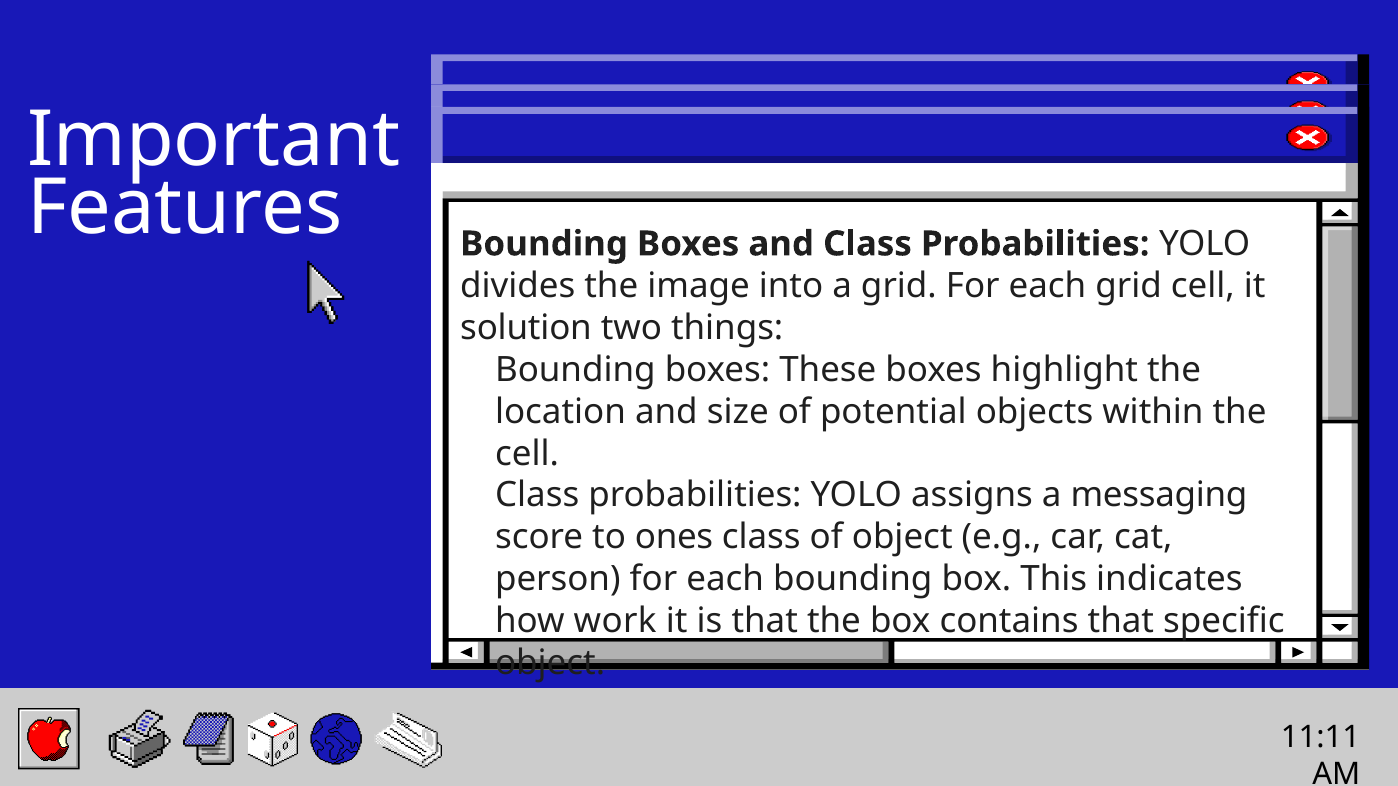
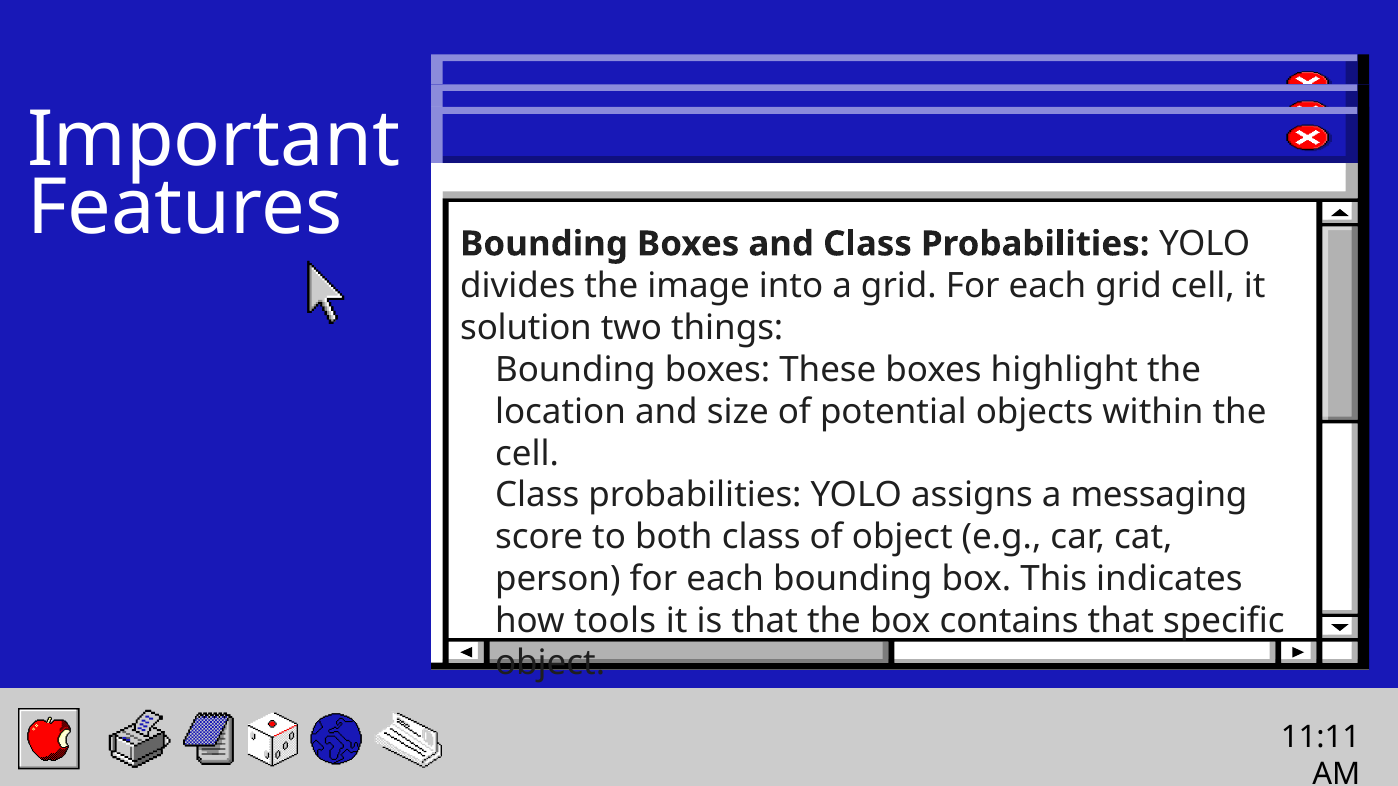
ones: ones -> both
work: work -> tools
